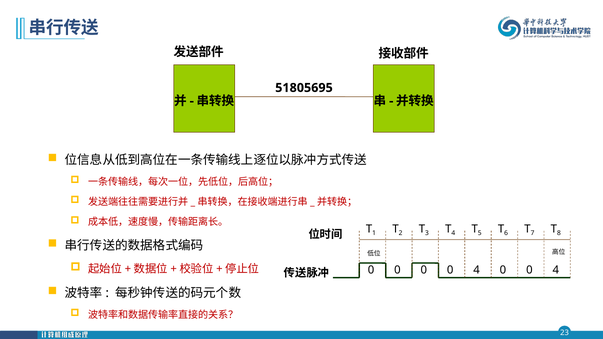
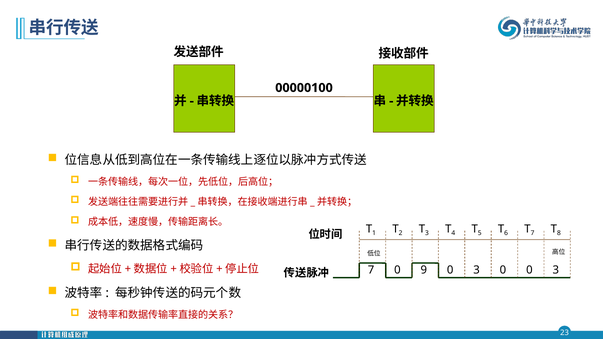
51805695: 51805695 -> 00000100
0 at (371, 270): 0 -> 7
0 at (424, 270): 0 -> 9
4 at (477, 270): 4 -> 3
4 at (556, 270): 4 -> 3
